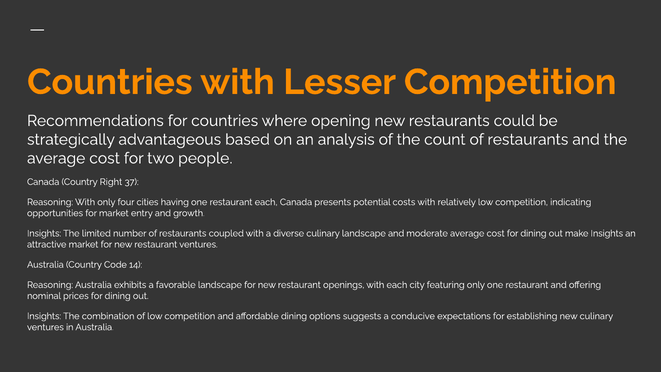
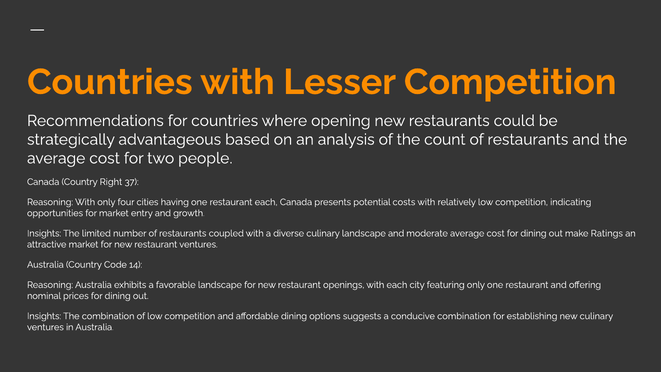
make Insights: Insights -> Ratings
conducive expectations: expectations -> combination
